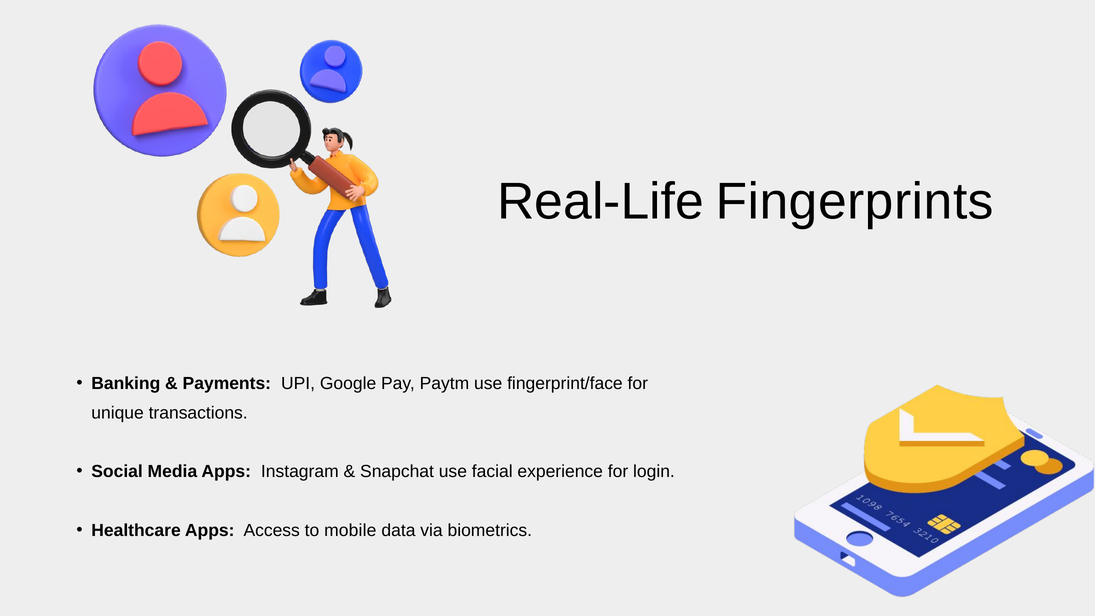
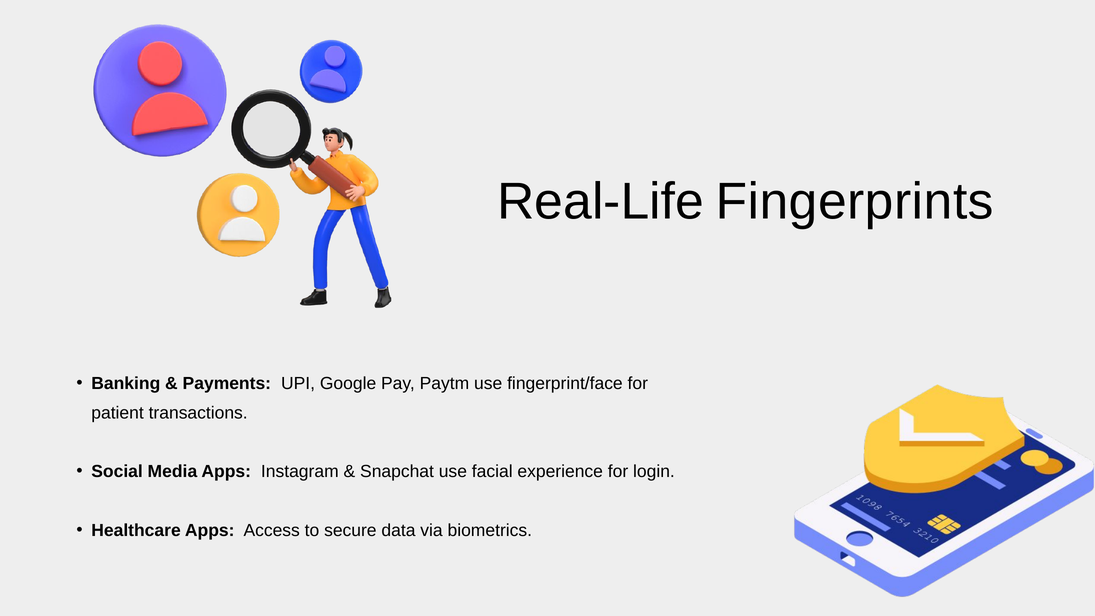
unique: unique -> patient
mobile: mobile -> secure
